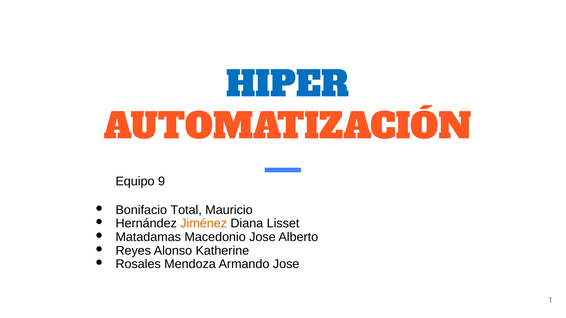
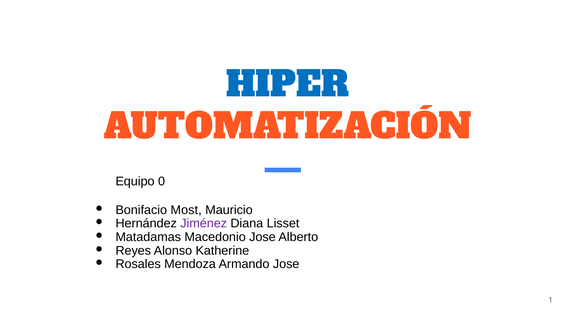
9: 9 -> 0
Total: Total -> Most
Jiménez colour: orange -> purple
